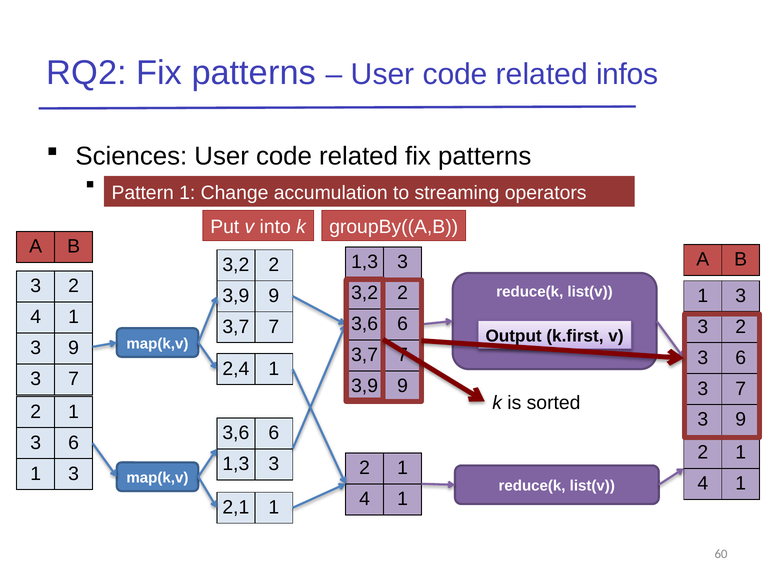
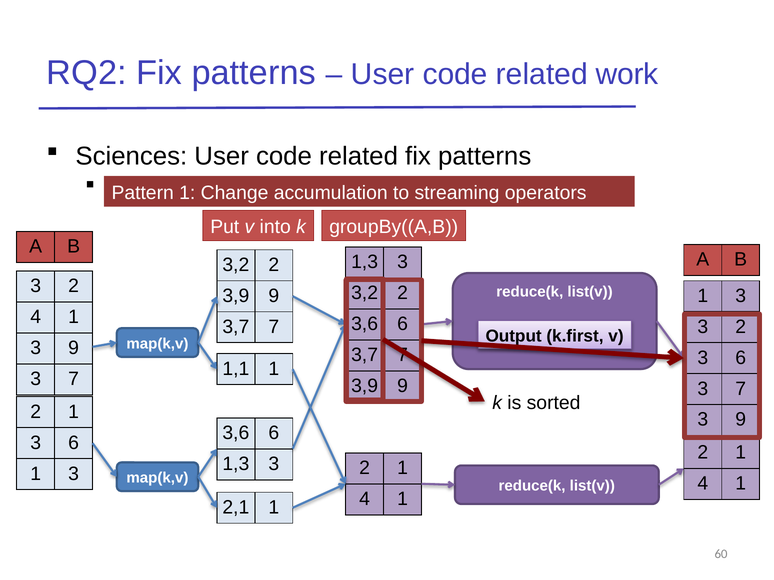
infos: infos -> work
2,4: 2,4 -> 1,1
